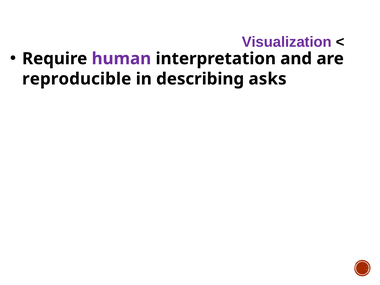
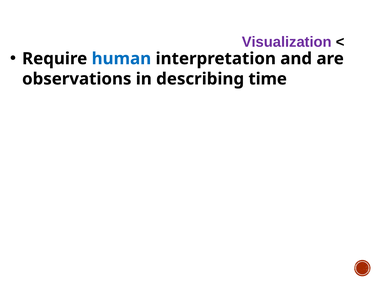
human colour: purple -> blue
reproducible: reproducible -> observations
asks: asks -> time
